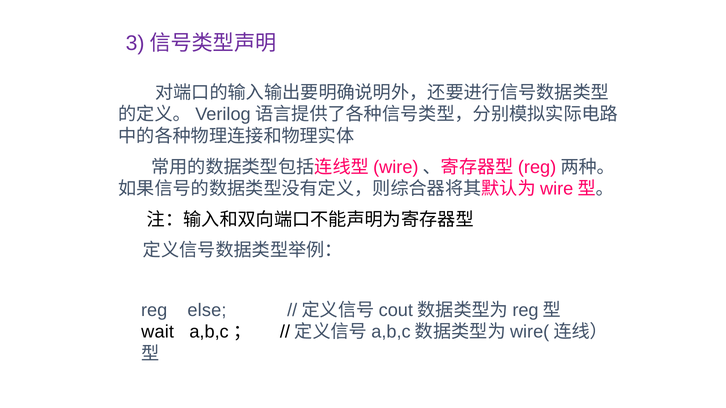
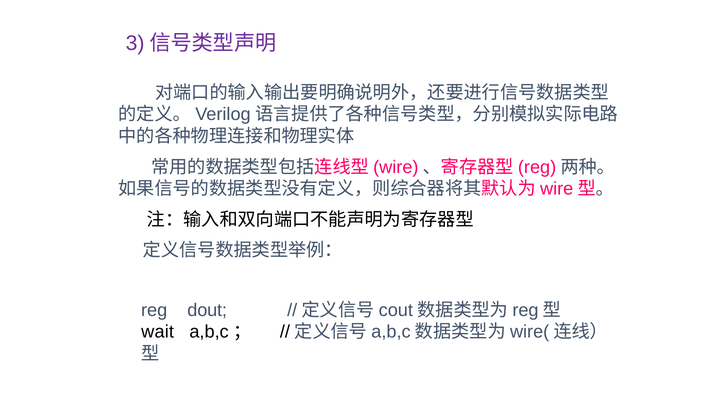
else: else -> dout
